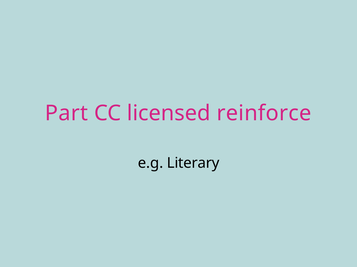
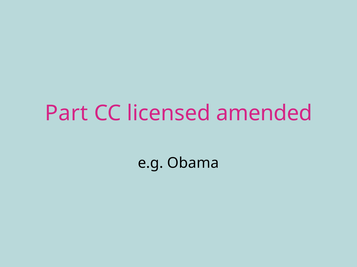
reinforce: reinforce -> amended
Literary: Literary -> Obama
